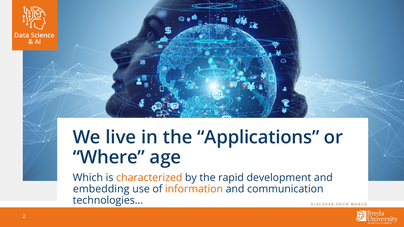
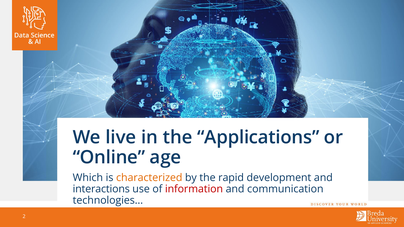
Where: Where -> Online
embedding: embedding -> interactions
information colour: orange -> red
